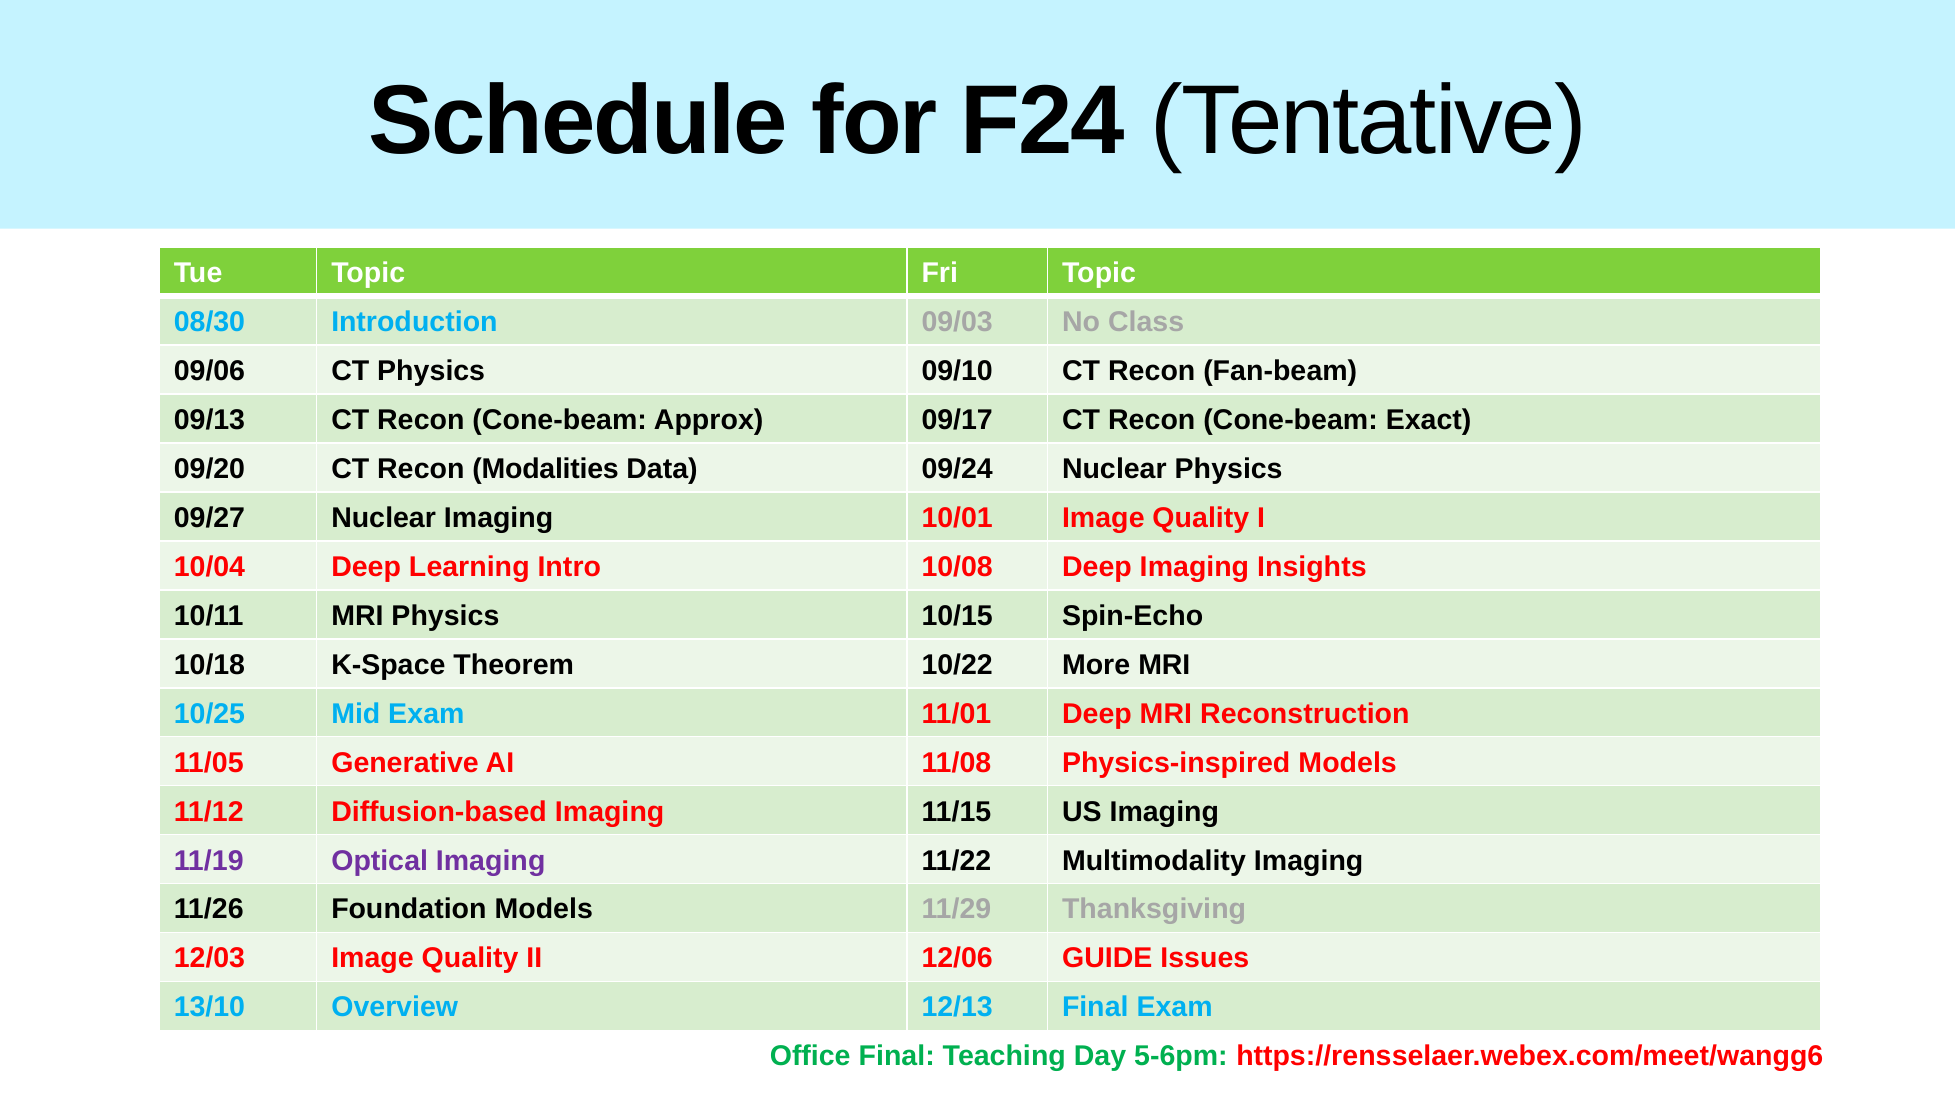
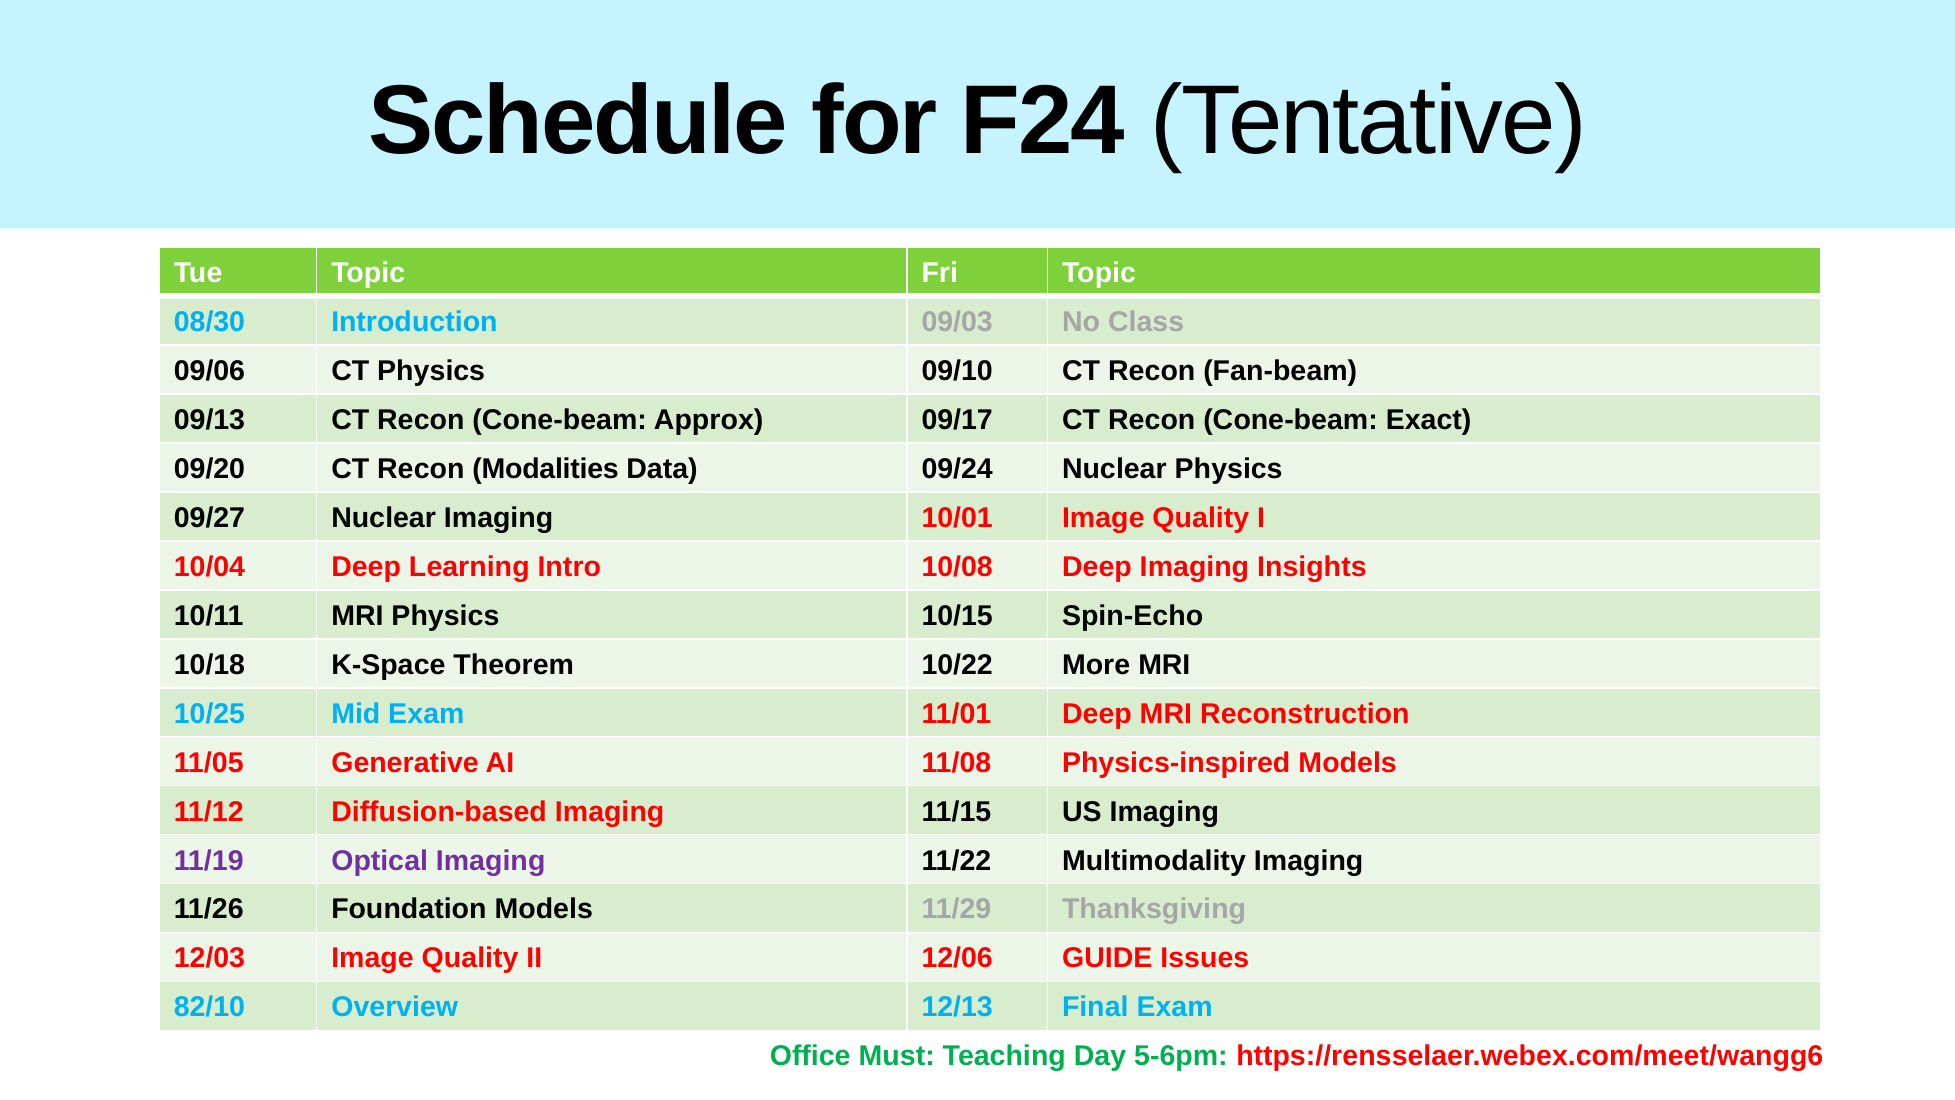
13/10: 13/10 -> 82/10
Office Final: Final -> Must
